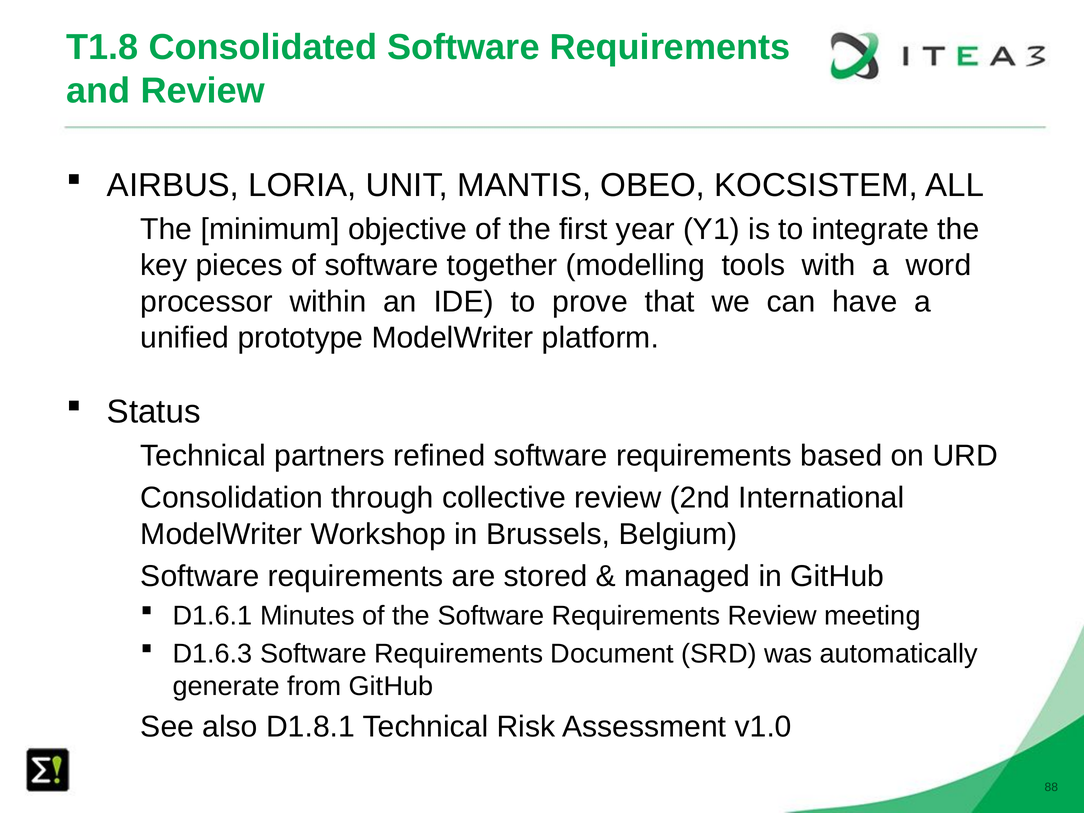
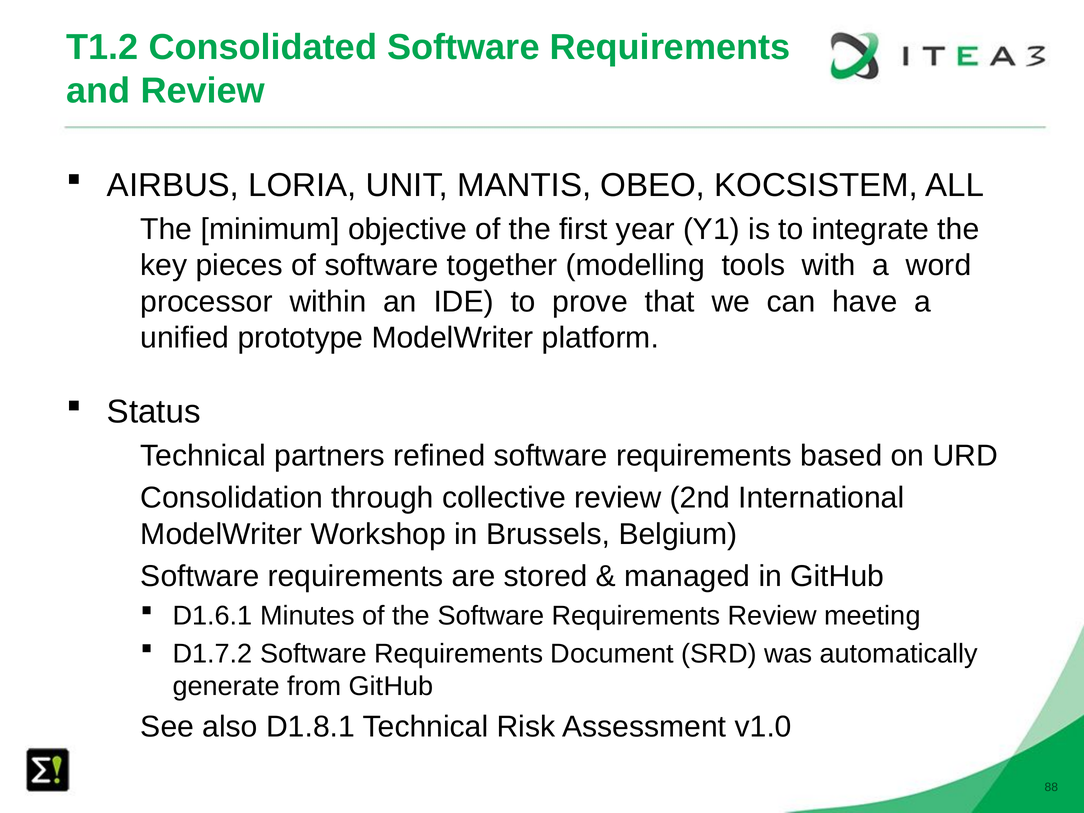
T1.8: T1.8 -> T1.2
D1.6.3: D1.6.3 -> D1.7.2
